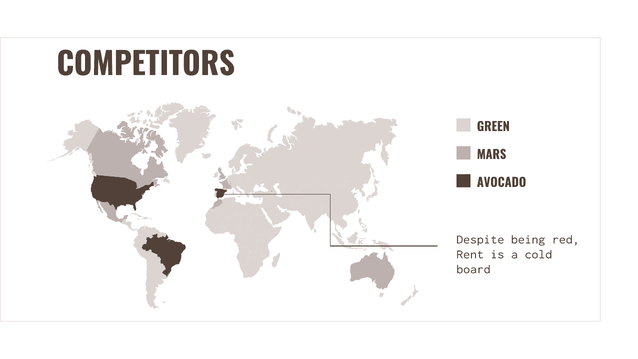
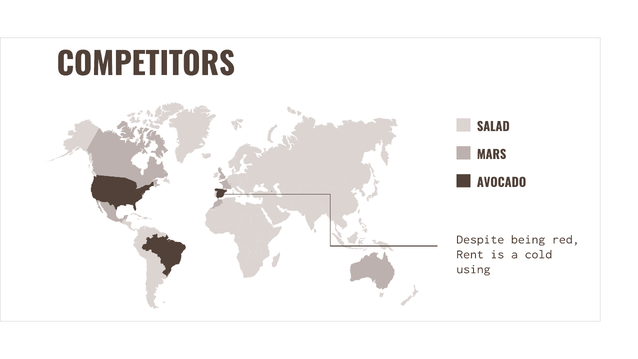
GREEN: GREEN -> SALAD
board: board -> using
